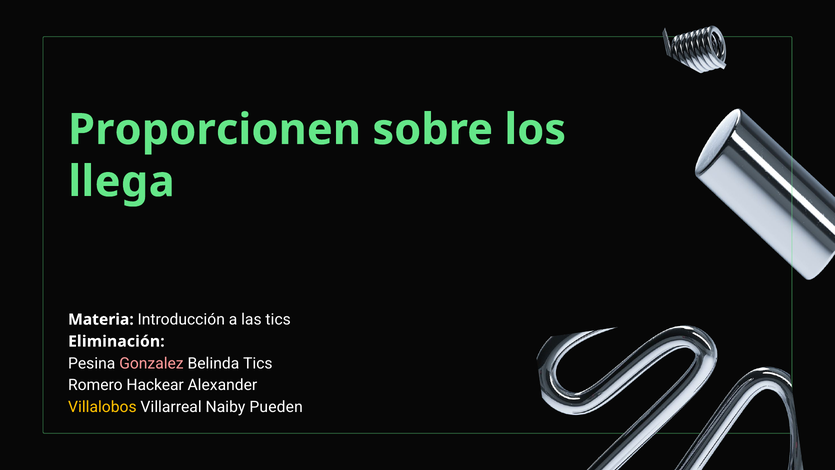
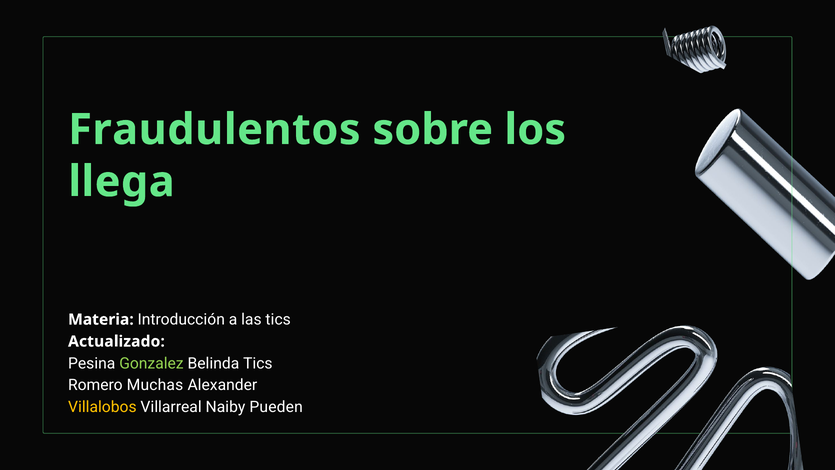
Proporcionen: Proporcionen -> Fraudulentos
Eliminación: Eliminación -> Actualizado
Gonzalez colour: pink -> light green
Hackear: Hackear -> Muchas
